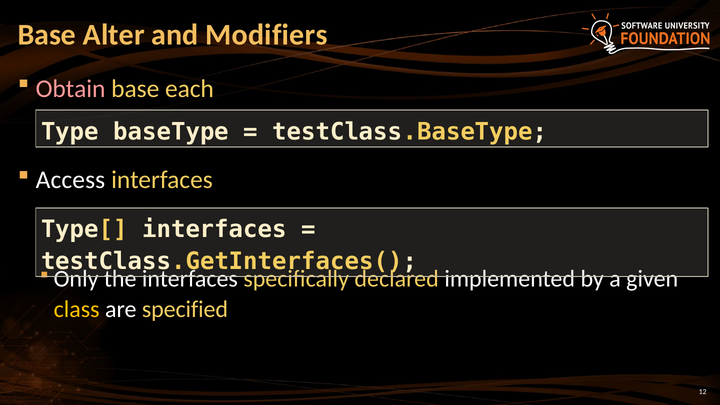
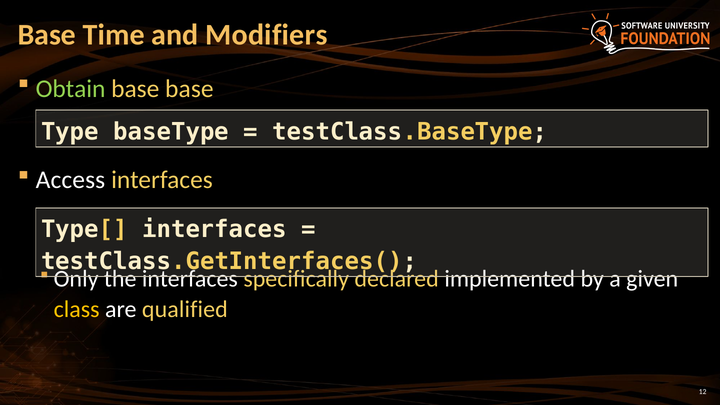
Alter: Alter -> Time
Obtain colour: pink -> light green
base each: each -> base
specified: specified -> qualified
